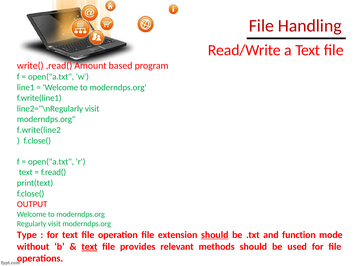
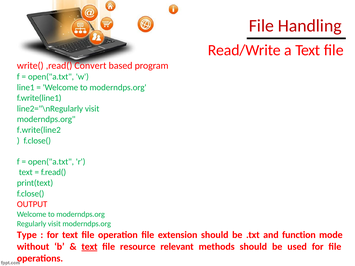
Amount: Amount -> Convert
should at (215, 235) underline: present -> none
provides: provides -> resource
